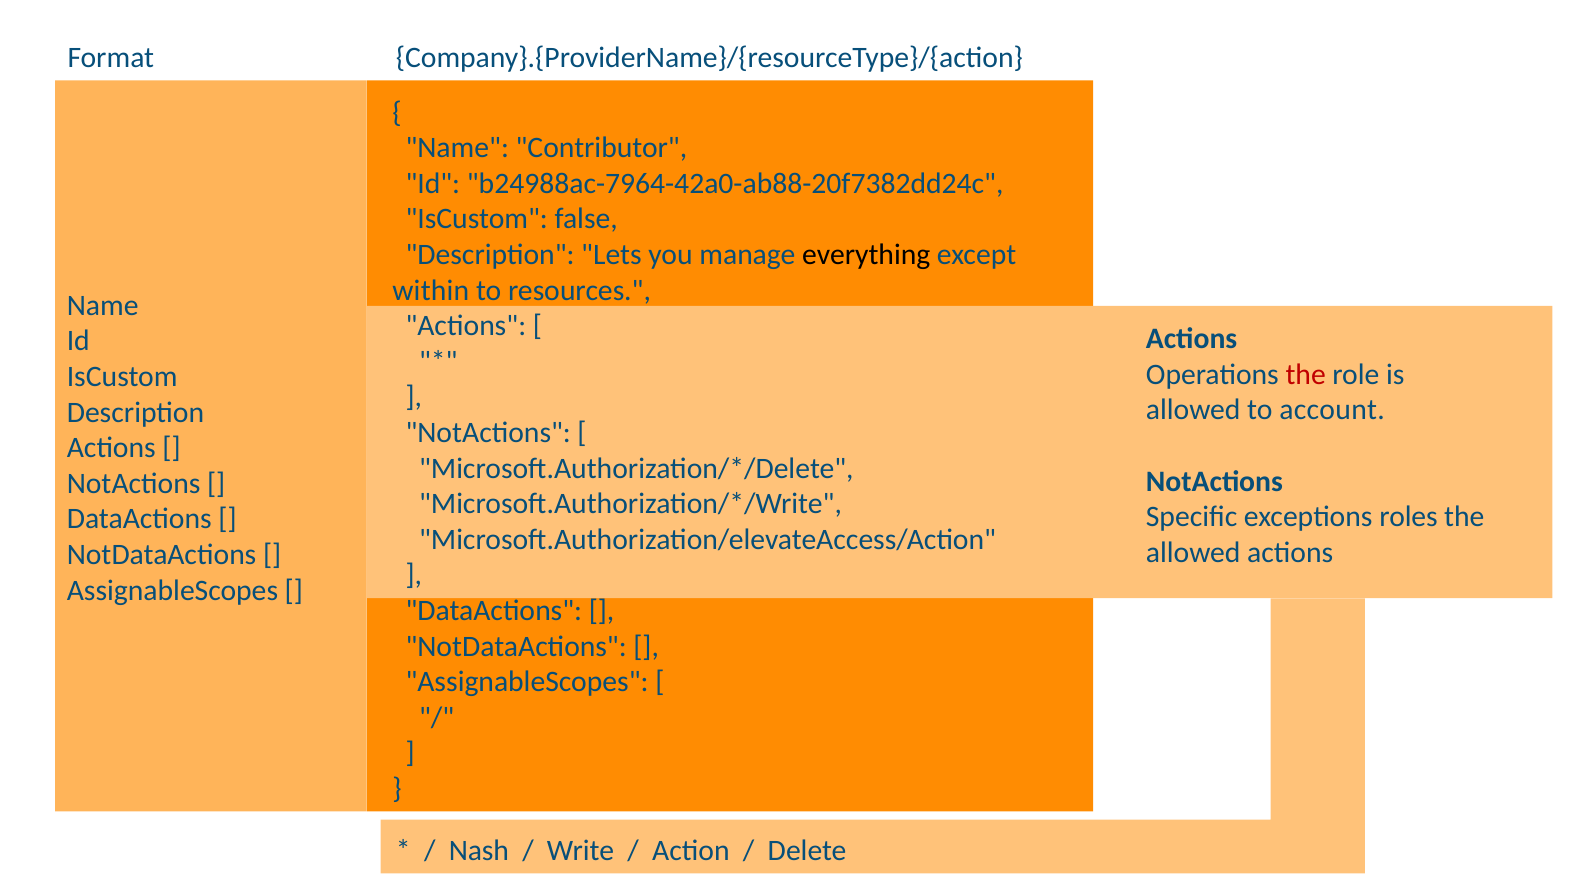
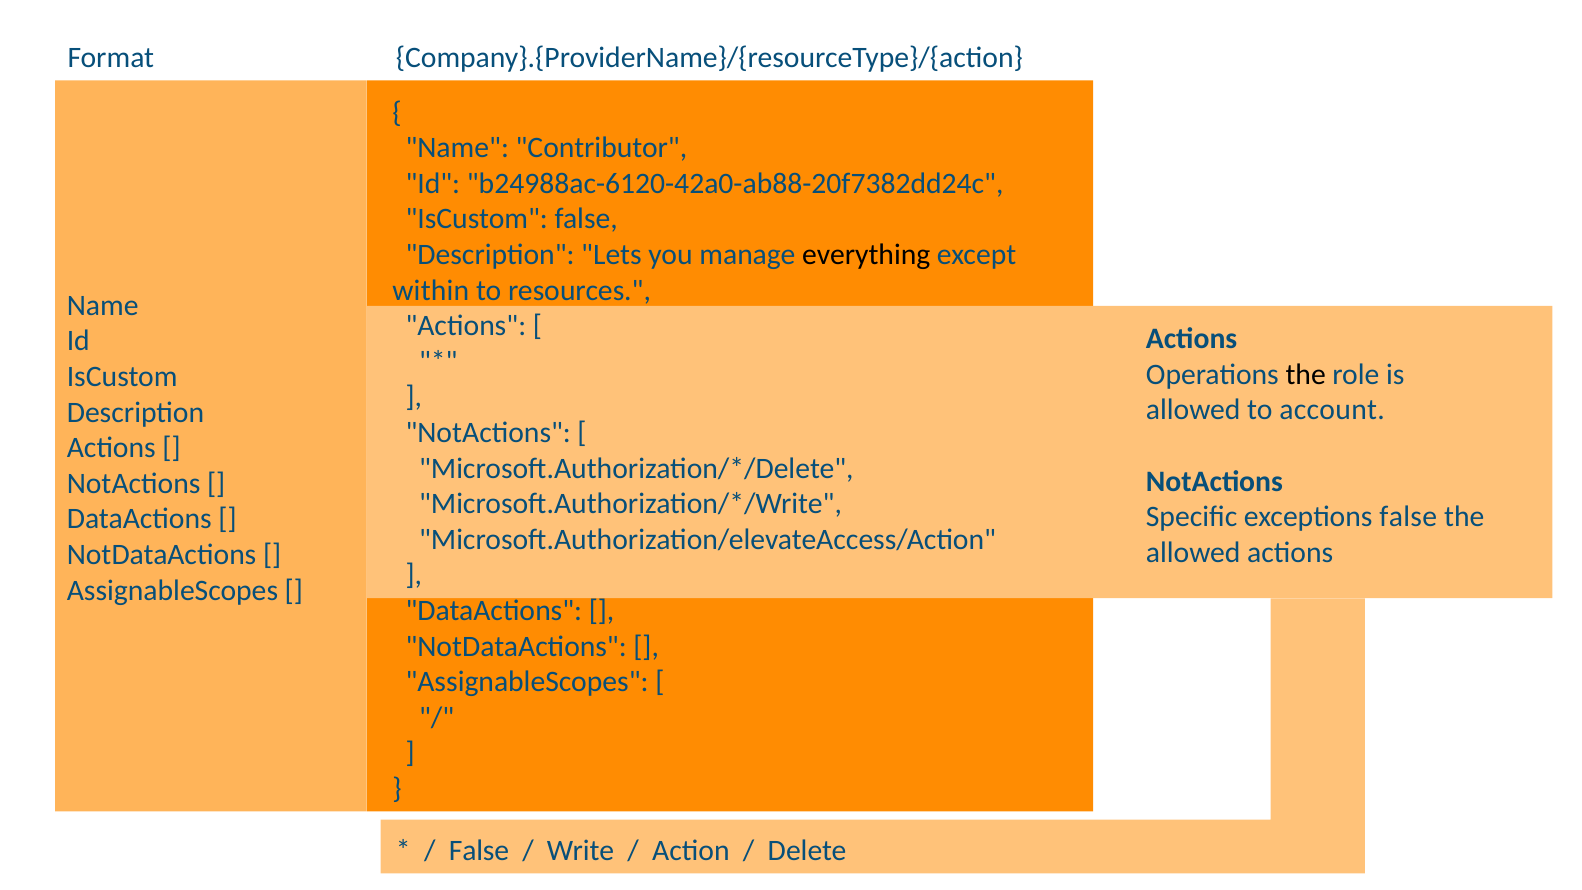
b24988ac-7964-42a0-ab88-20f7382dd24c: b24988ac-7964-42a0-ab88-20f7382dd24c -> b24988ac-6120-42a0-ab88-20f7382dd24c
the at (1306, 374) colour: red -> black
exceptions roles: roles -> false
Nash at (479, 851): Nash -> False
